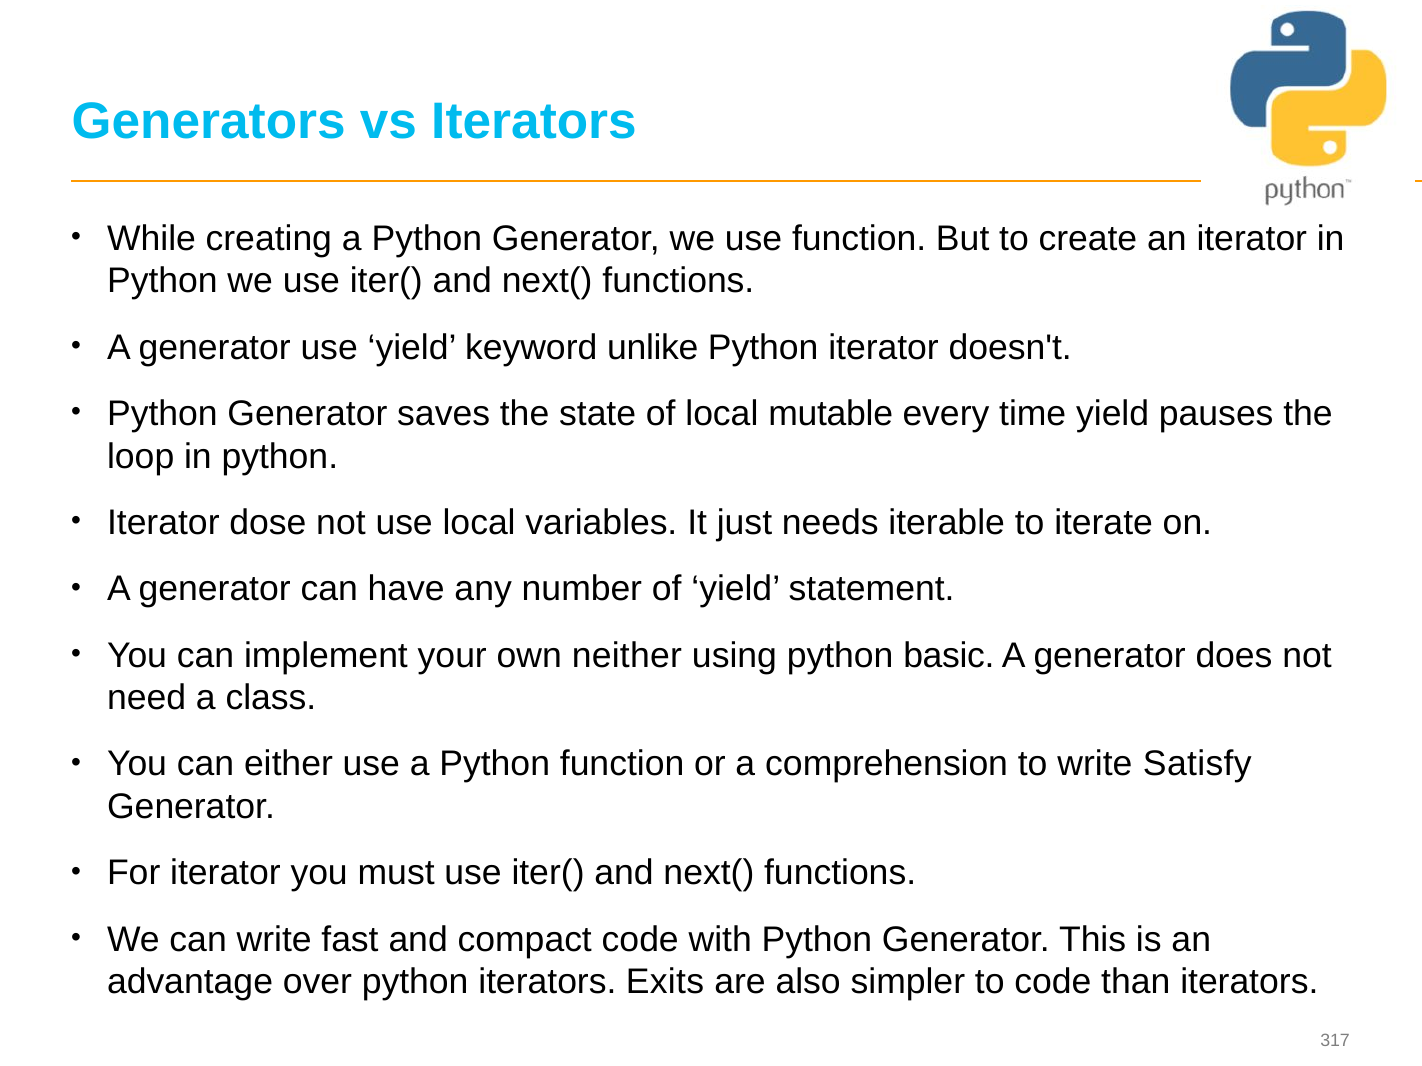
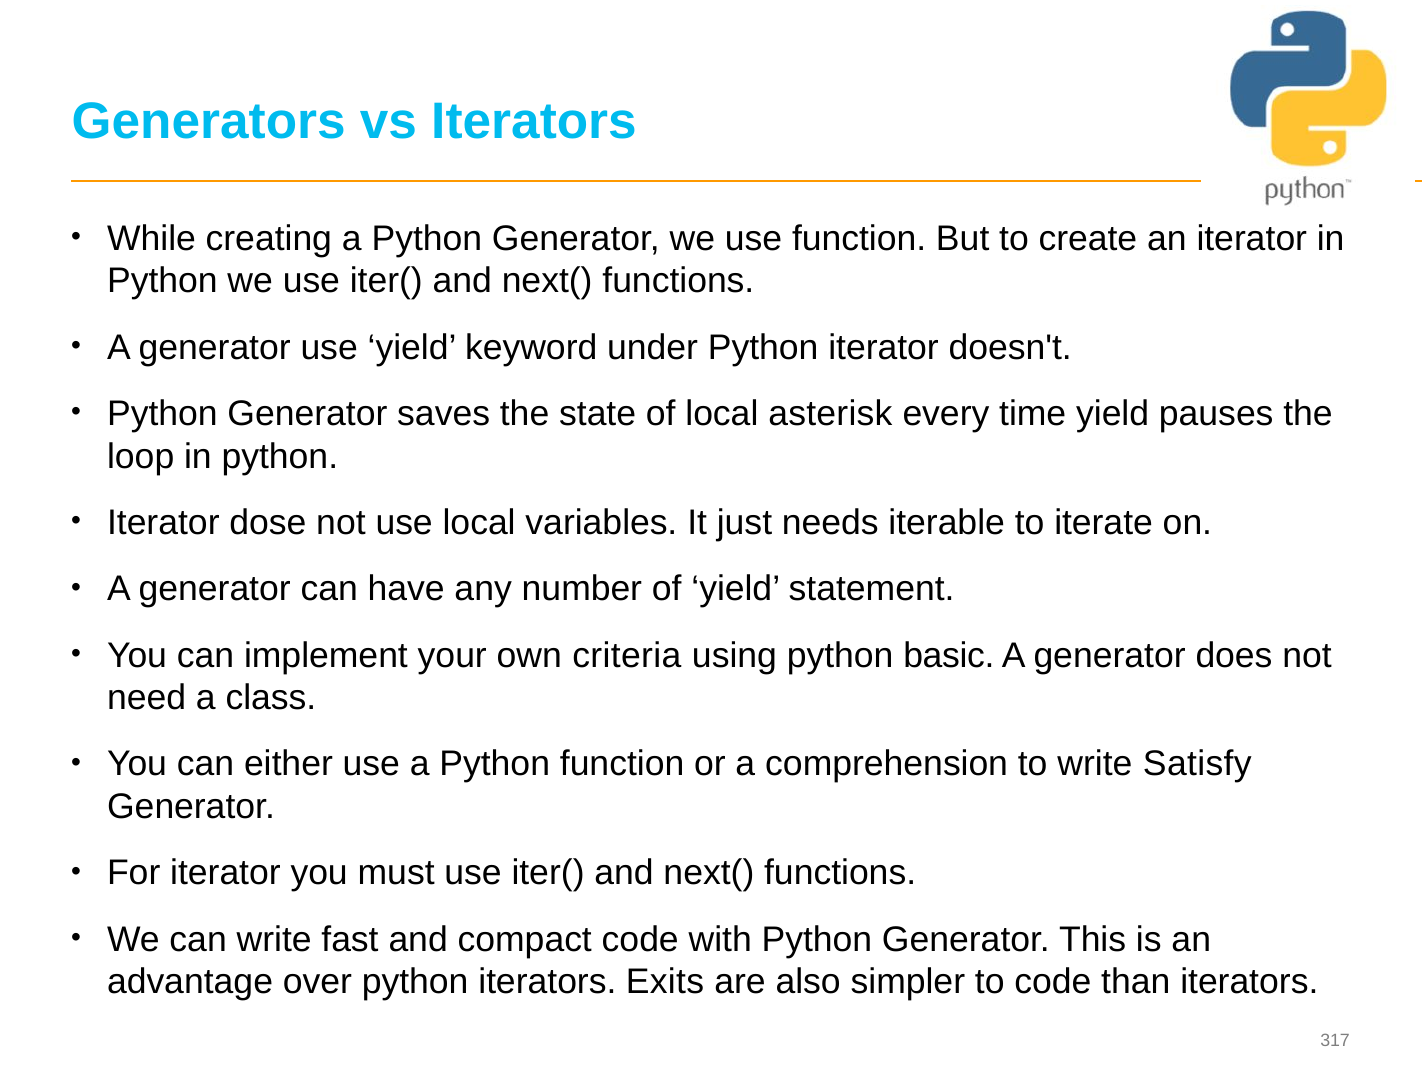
unlike: unlike -> under
mutable: mutable -> asterisk
neither: neither -> criteria
